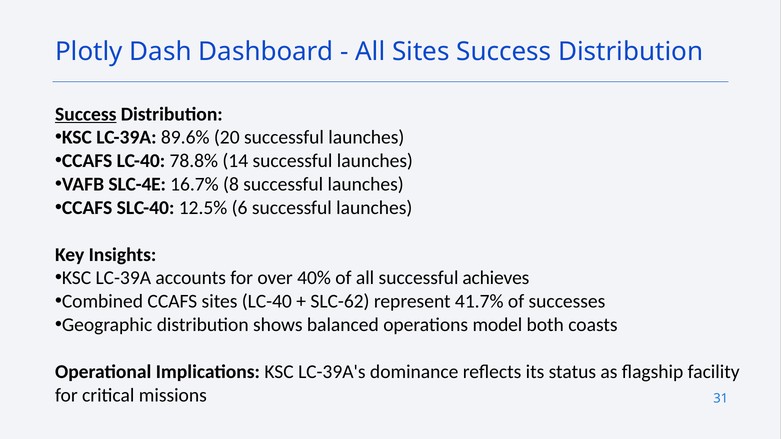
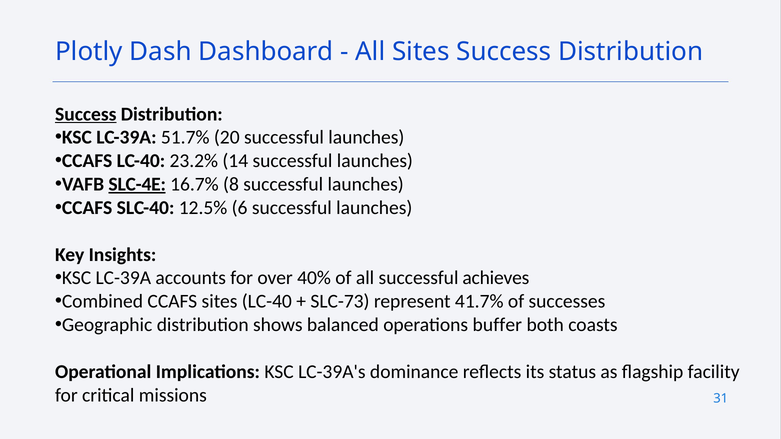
89.6%: 89.6% -> 51.7%
78.8%: 78.8% -> 23.2%
SLC-4E underline: none -> present
SLC-62: SLC-62 -> SLC-73
model: model -> buffer
